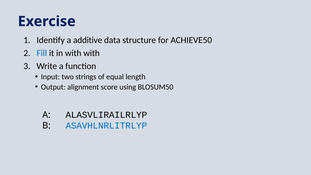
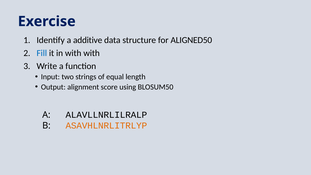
ACHIEVE50: ACHIEVE50 -> ALIGNED50
ALASVLIRAILRLYP: ALASVLIRAILRLYP -> ALAVLLNRLILRALP
ASAVHLNRLITRLYP colour: blue -> orange
